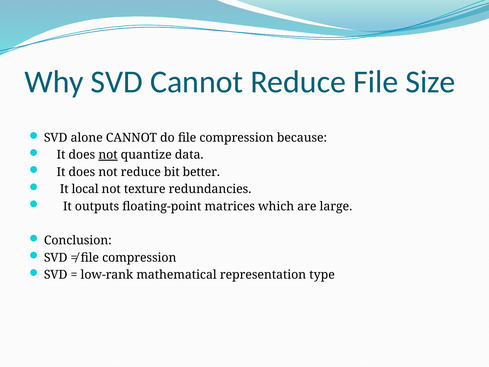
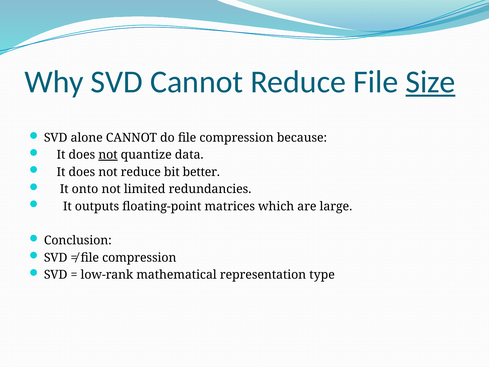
Size underline: none -> present
local: local -> onto
texture: texture -> limited
